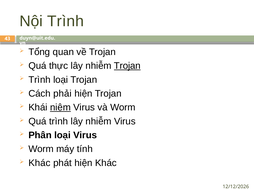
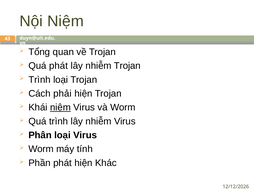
Nội Trình: Trình -> Niệm
Quá thực: thực -> phát
Trojan at (127, 66) underline: present -> none
Khác at (39, 163): Khác -> Phần
